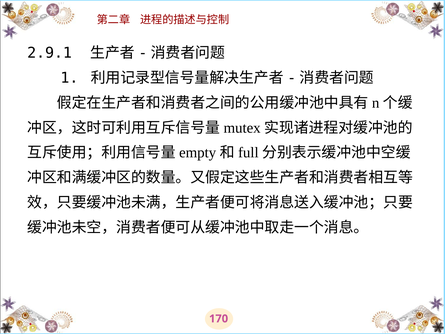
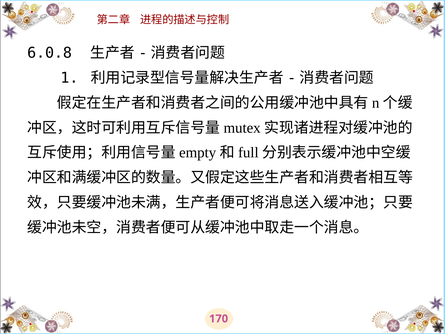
2.9.1: 2.9.1 -> 6.0.8
